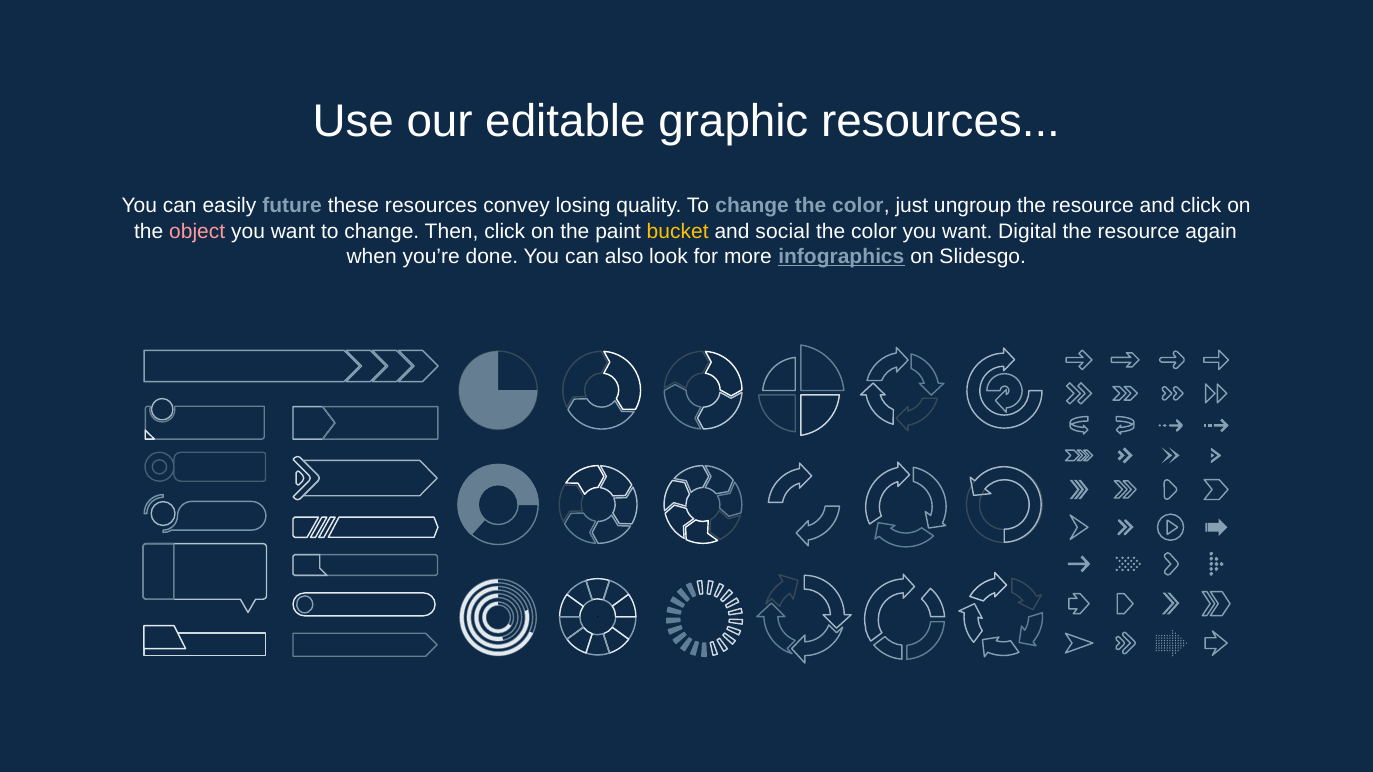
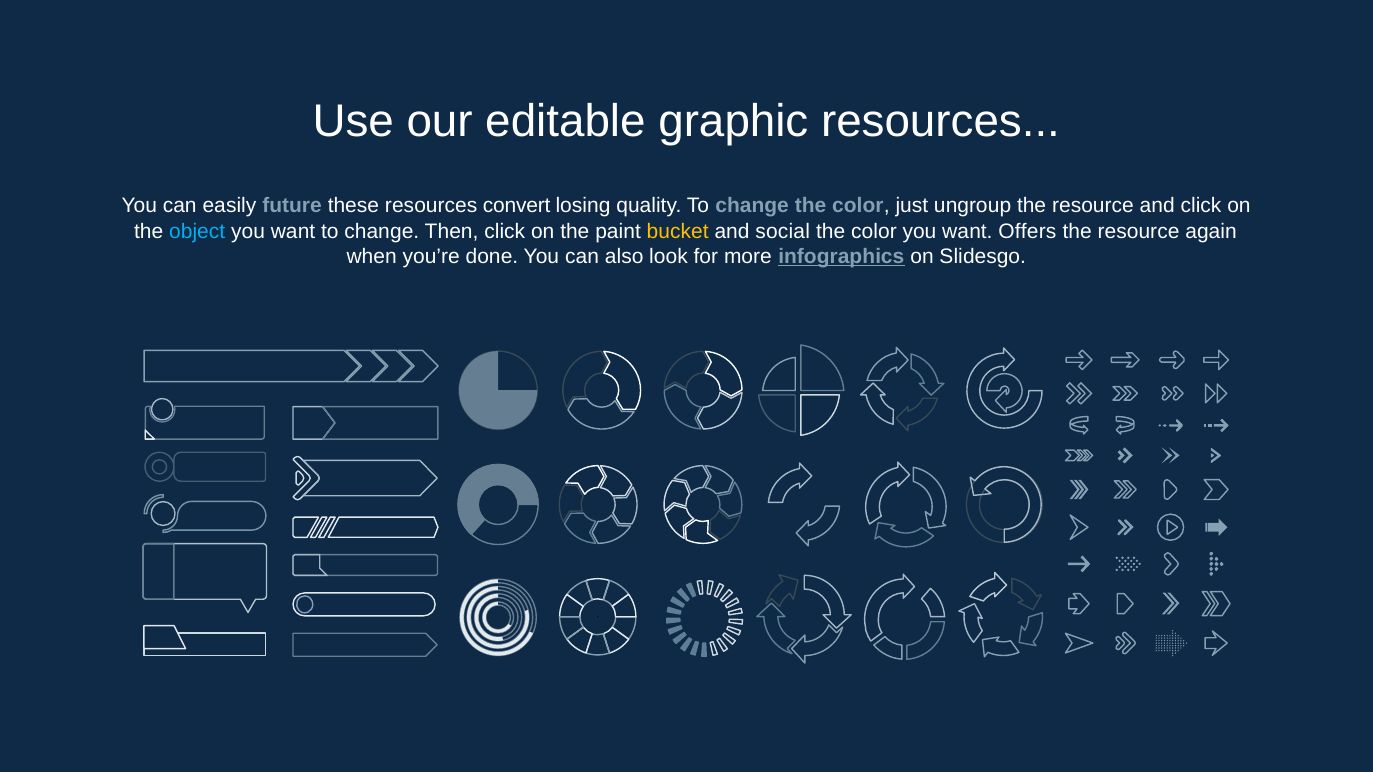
convey: convey -> convert
object colour: pink -> light blue
Digital: Digital -> Offers
